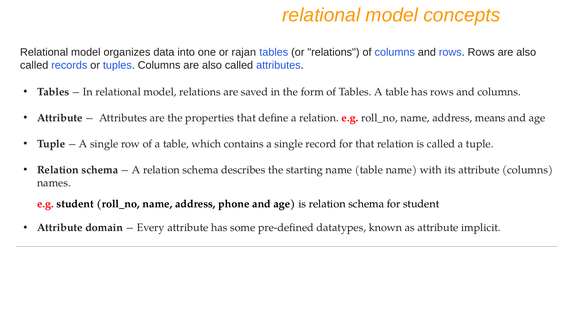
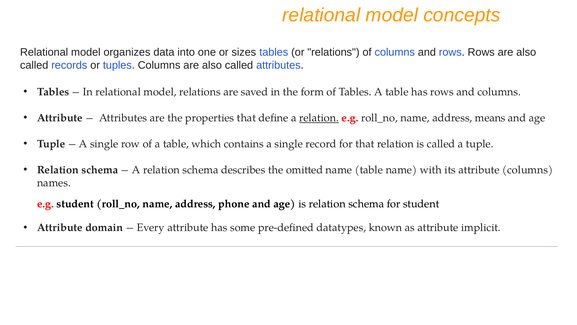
rajan: rajan -> sizes
relation at (319, 118) underline: none -> present
starting: starting -> omitted
